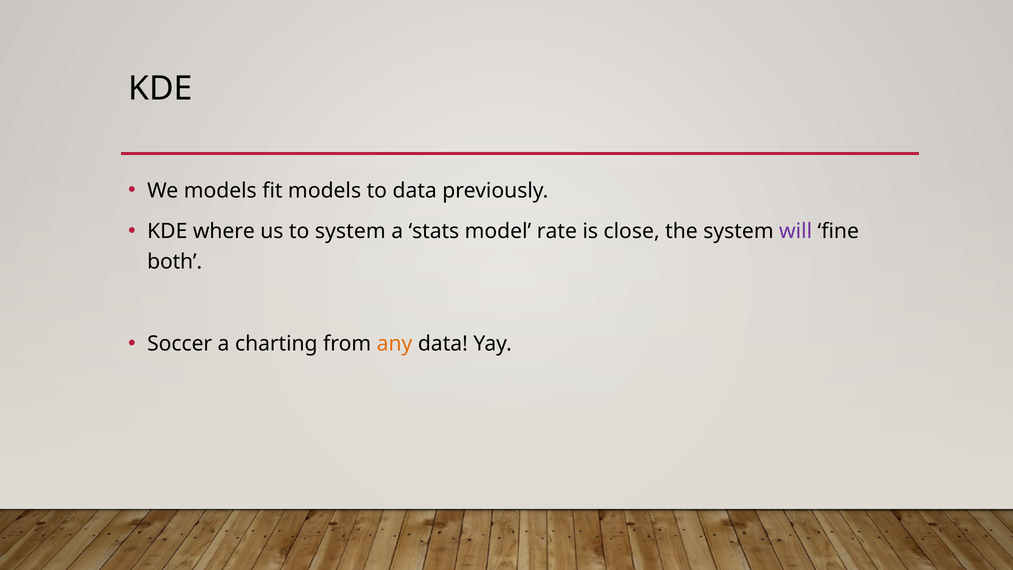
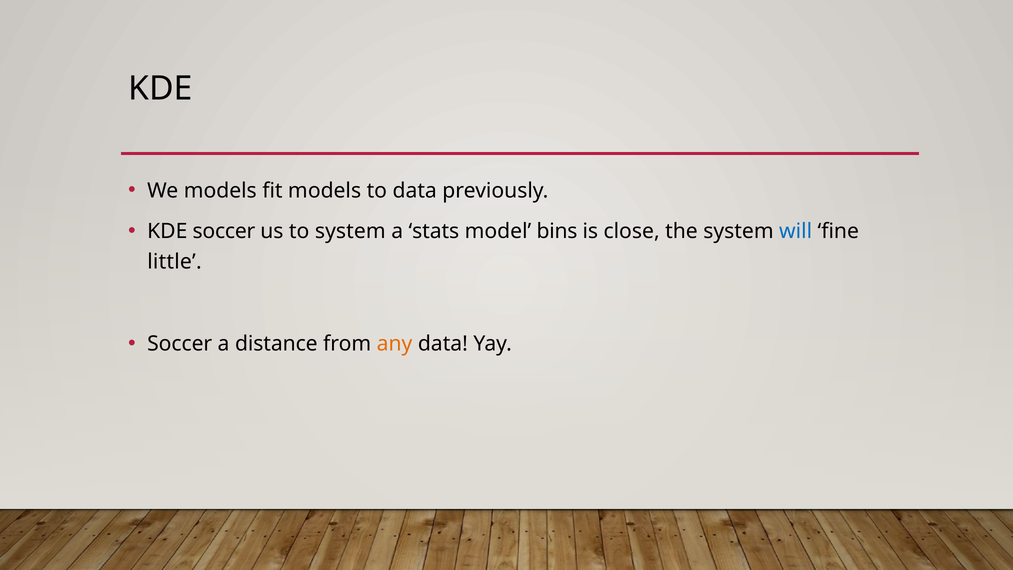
KDE where: where -> soccer
rate: rate -> bins
will colour: purple -> blue
both: both -> little
charting: charting -> distance
